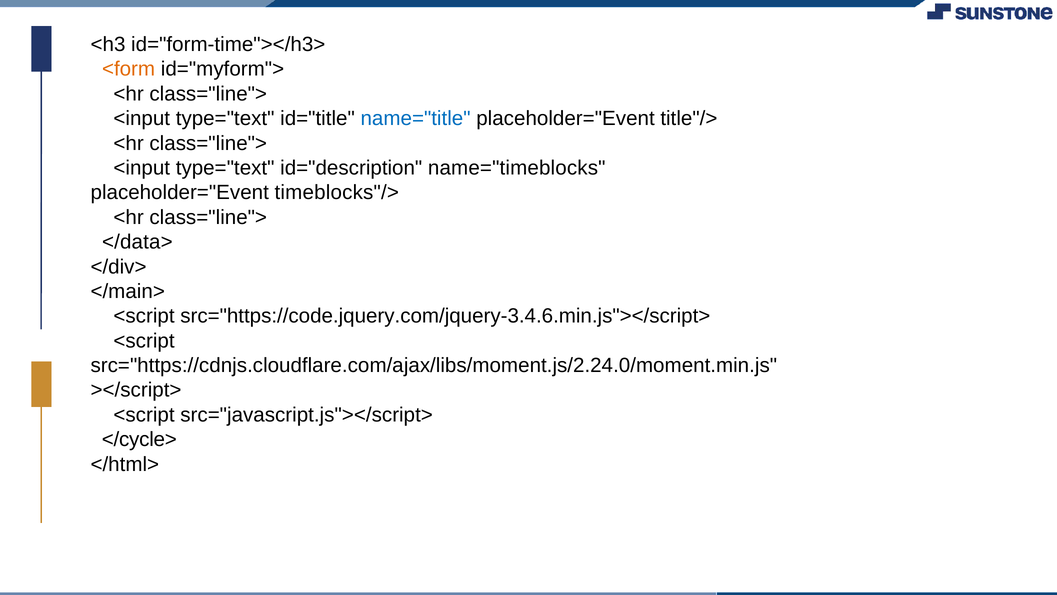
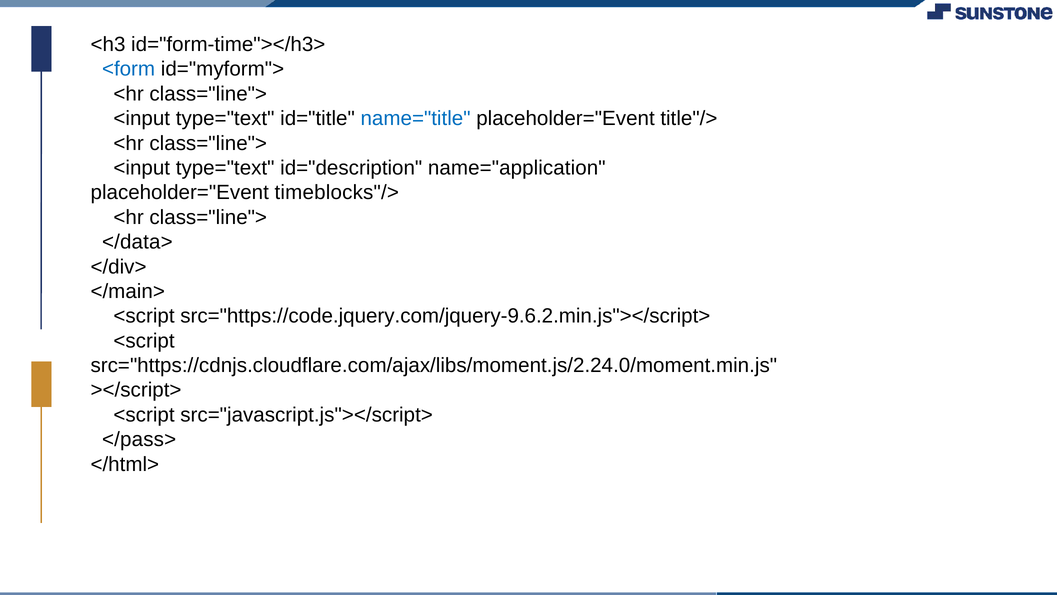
<form colour: orange -> blue
name="timeblocks: name="timeblocks -> name="application
src="https://code.jquery.com/jquery-3.4.6.min.js"></script>: src="https://code.jquery.com/jquery-3.4.6.min.js"></script> -> src="https://code.jquery.com/jquery-9.6.2.min.js"></script>
</cycle>: </cycle> -> </pass>
